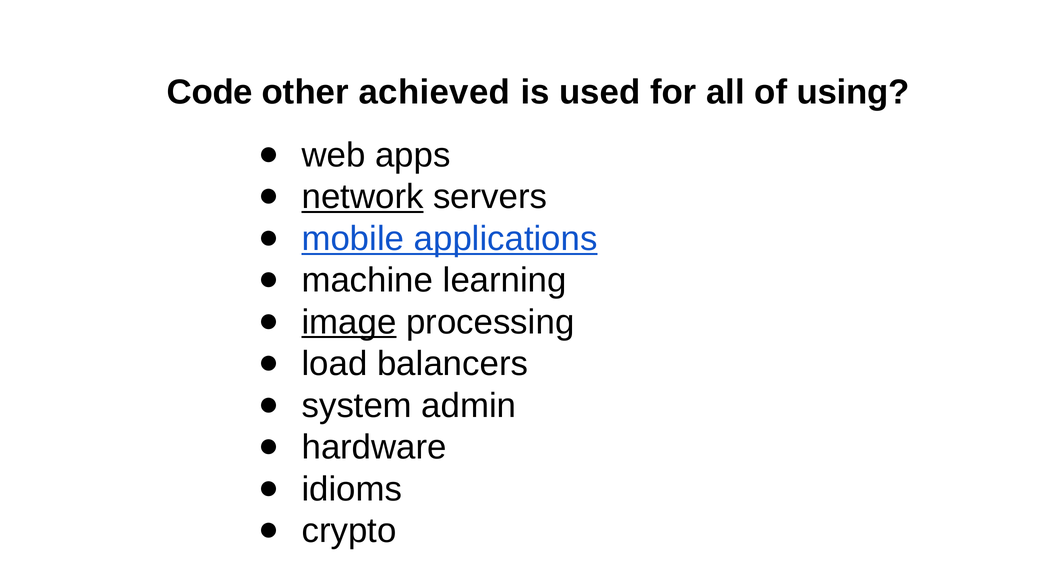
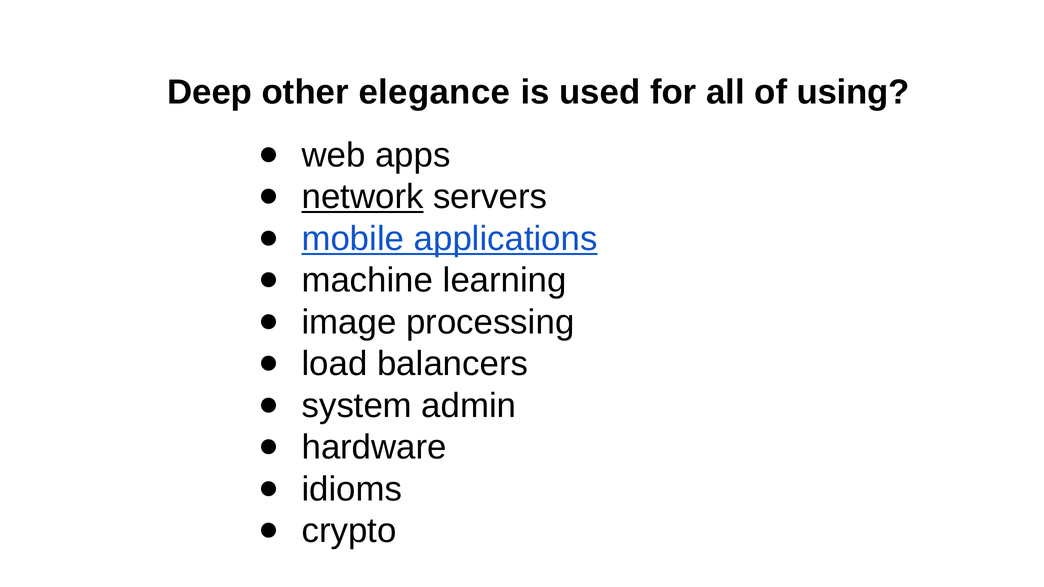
Code: Code -> Deep
achieved: achieved -> elegance
image underline: present -> none
